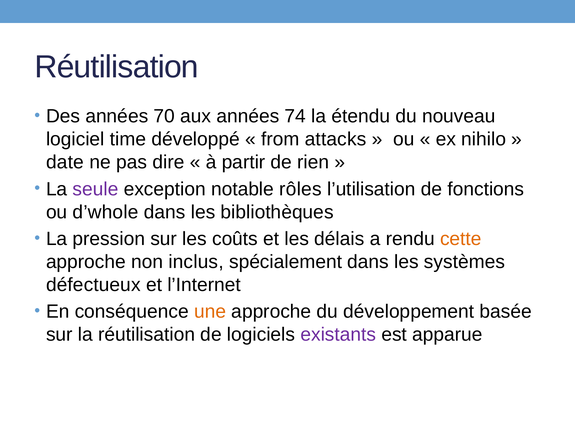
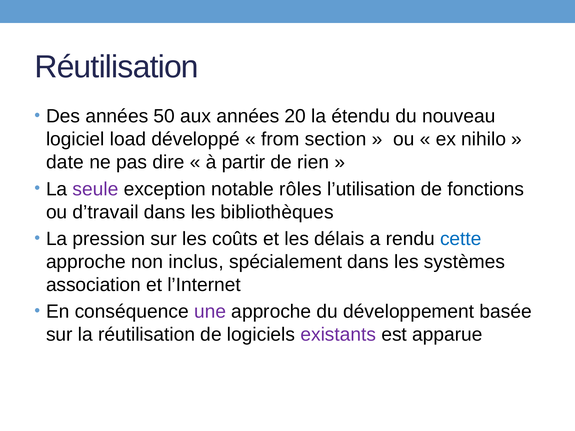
70: 70 -> 50
74: 74 -> 20
time: time -> load
attacks: attacks -> section
d’whole: d’whole -> d’travail
cette colour: orange -> blue
défectueux: défectueux -> association
une colour: orange -> purple
